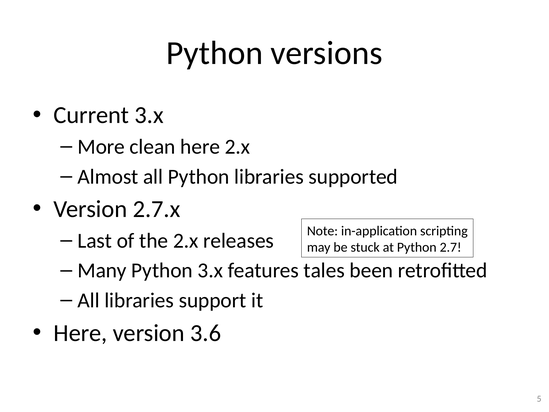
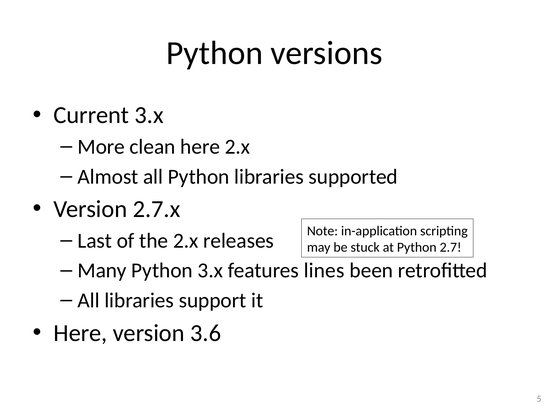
tales: tales -> lines
